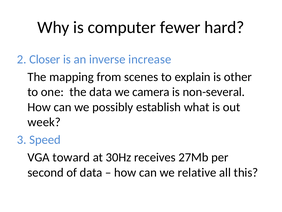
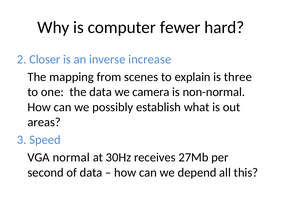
other: other -> three
non-several: non-several -> non-normal
week: week -> areas
toward: toward -> normal
relative: relative -> depend
